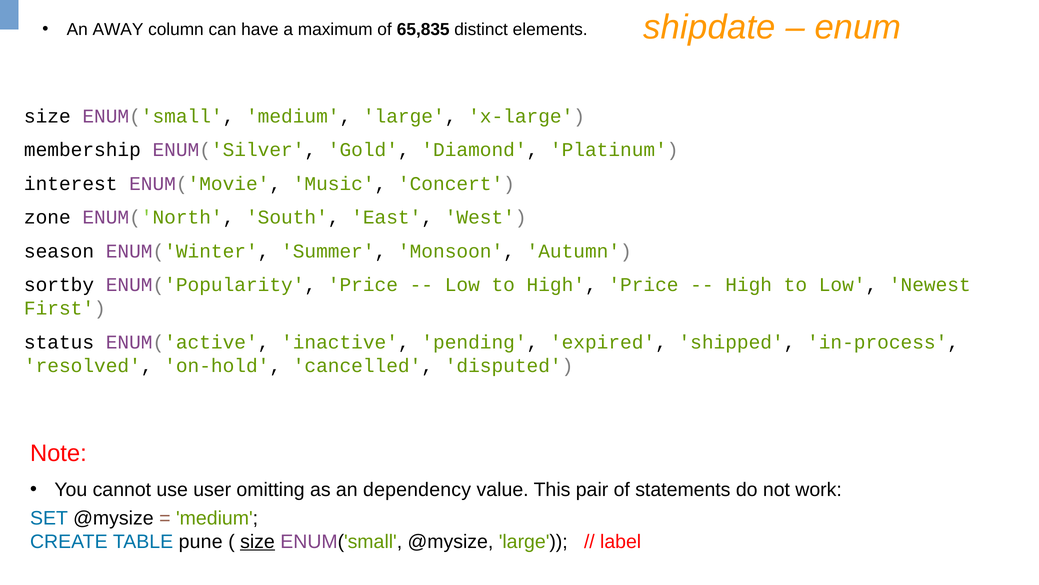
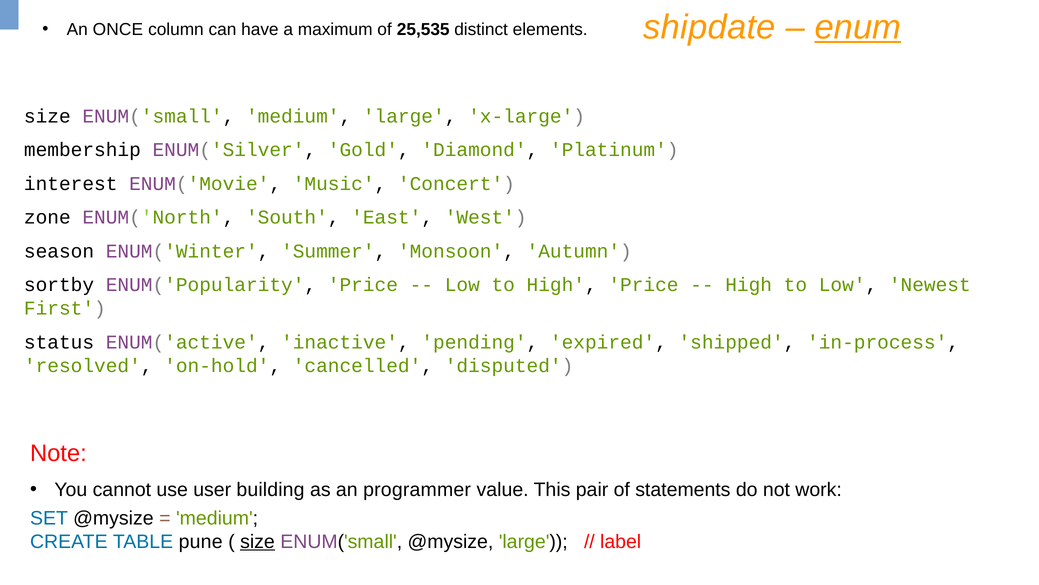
enum underline: none -> present
AWAY: AWAY -> ONCE
65,835: 65,835 -> 25,535
omitting: omitting -> building
dependency: dependency -> programmer
